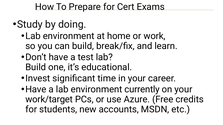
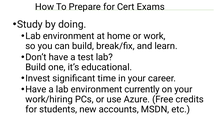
work/target: work/target -> work/hiring
